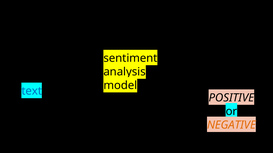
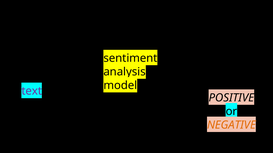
text colour: blue -> purple
